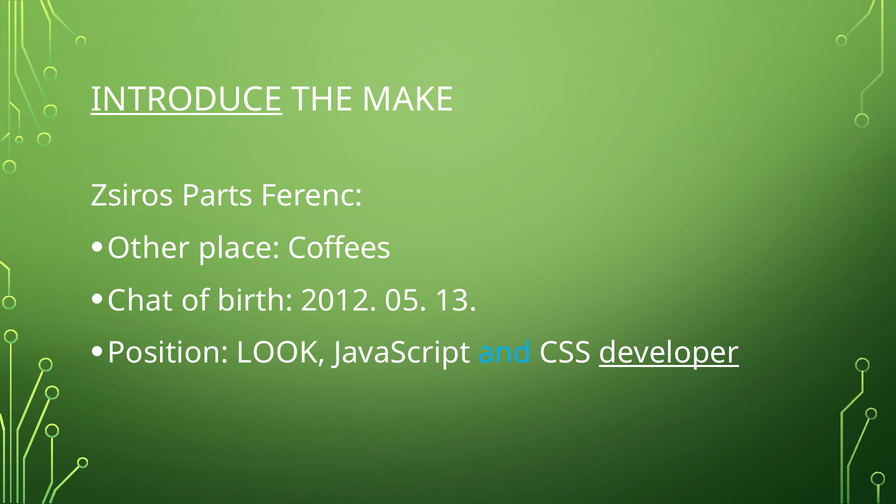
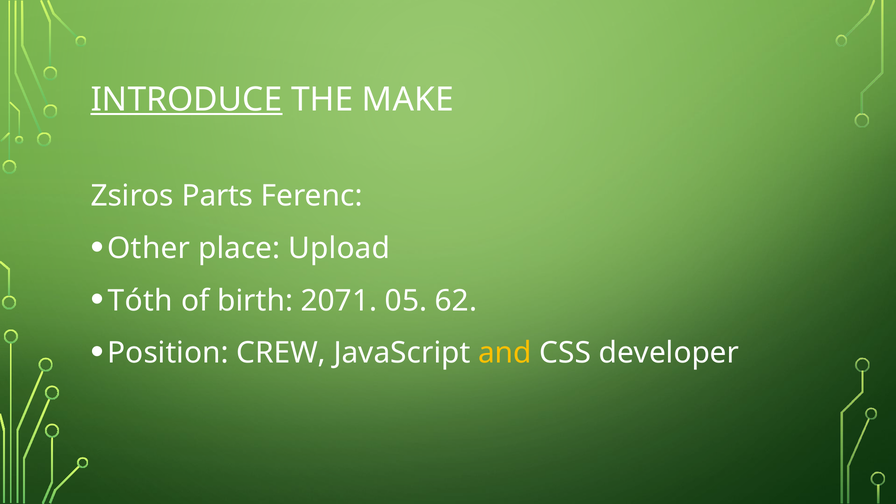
Coffees: Coffees -> Upload
Chat: Chat -> Tóth
2012: 2012 -> 2071
13: 13 -> 62
LOOK: LOOK -> CREW
and colour: light blue -> yellow
developer underline: present -> none
